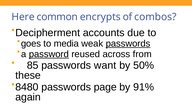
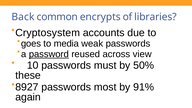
Here: Here -> Back
combos: combos -> libraries
Decipherment: Decipherment -> Cryptosystem
passwords at (128, 44) underline: present -> none
from: from -> view
85: 85 -> 10
want: want -> must
8480: 8480 -> 8927
page: page -> most
